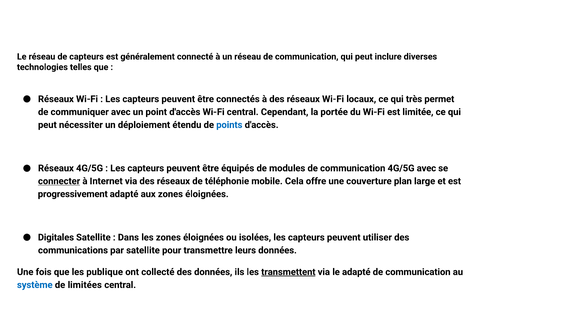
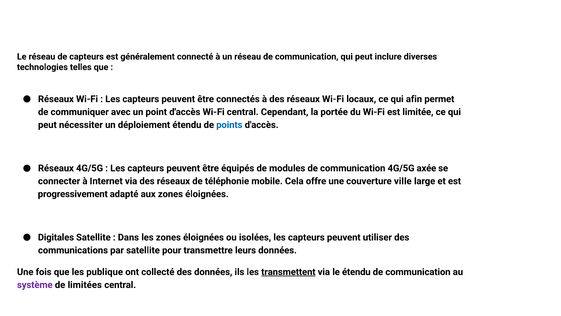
très: très -> afin
4G/5G avec: avec -> axée
connecter underline: present -> none
plan: plan -> ville
le adapté: adapté -> étendu
système colour: blue -> purple
